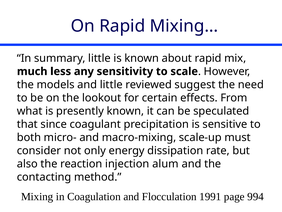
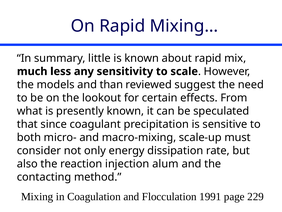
and little: little -> than
994: 994 -> 229
